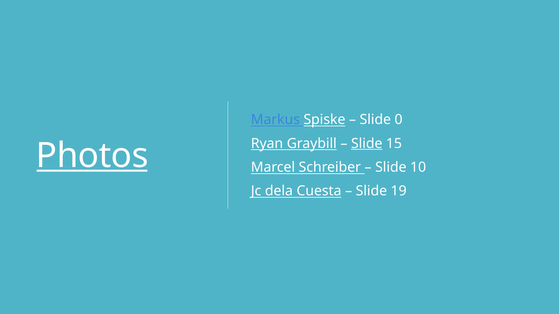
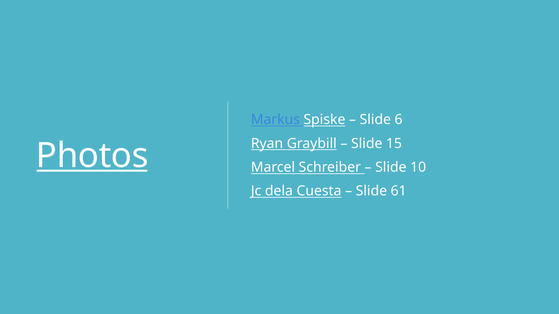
0: 0 -> 6
Slide at (367, 144) underline: present -> none
19: 19 -> 61
